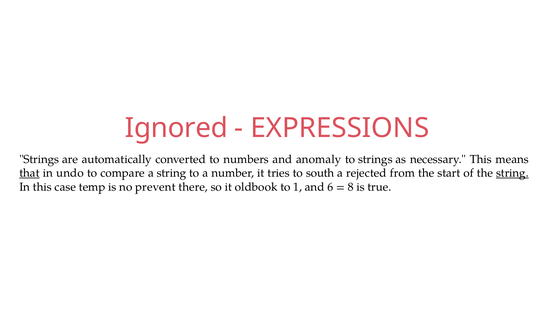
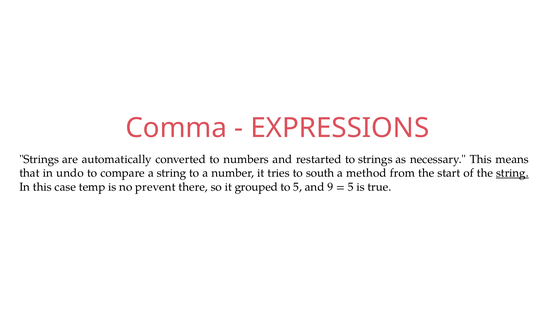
Ignored: Ignored -> Comma
anomaly: anomaly -> restarted
that underline: present -> none
rejected: rejected -> method
oldbook: oldbook -> grouped
to 1: 1 -> 5
6: 6 -> 9
8 at (351, 187): 8 -> 5
